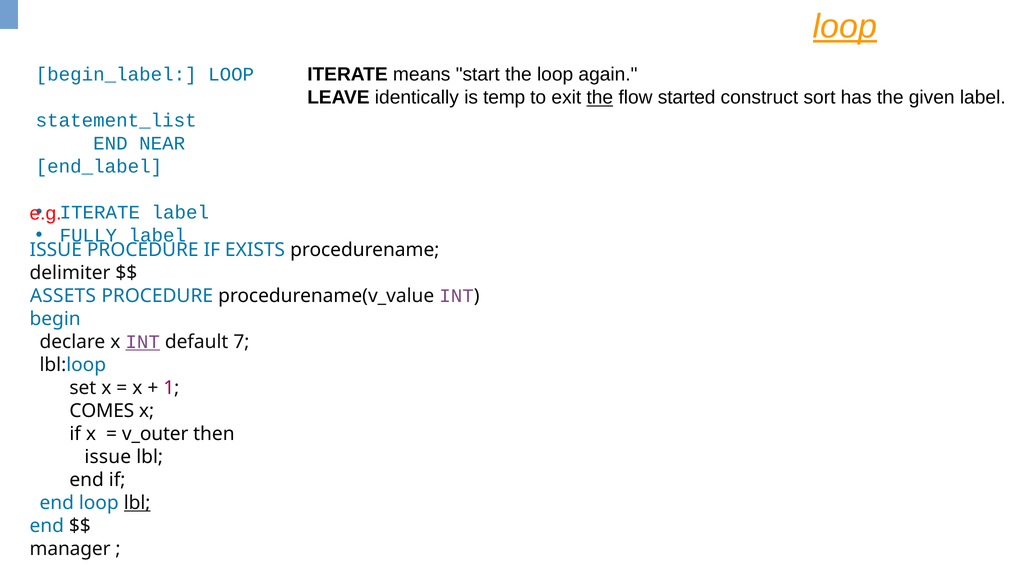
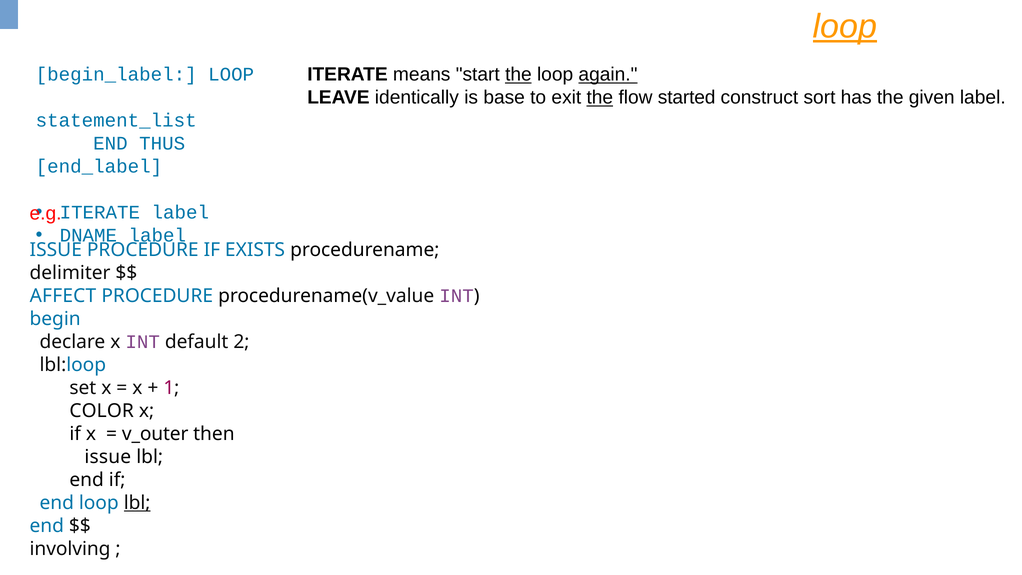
the at (518, 75) underline: none -> present
again underline: none -> present
temp: temp -> base
NEAR: NEAR -> THUS
FULLY: FULLY -> DNAME
ASSETS: ASSETS -> AFFECT
INT at (143, 342) underline: present -> none
7: 7 -> 2
COMES: COMES -> COLOR
manager: manager -> involving
